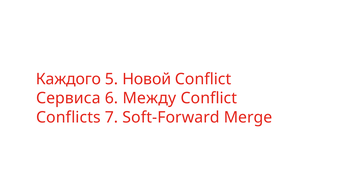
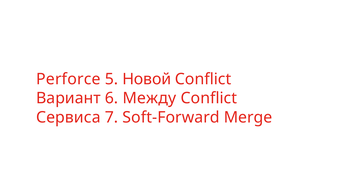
Каждого: Каждого -> Perforce
Сервиса: Сервиса -> Вариант
Conflicts: Conflicts -> Сервиса
